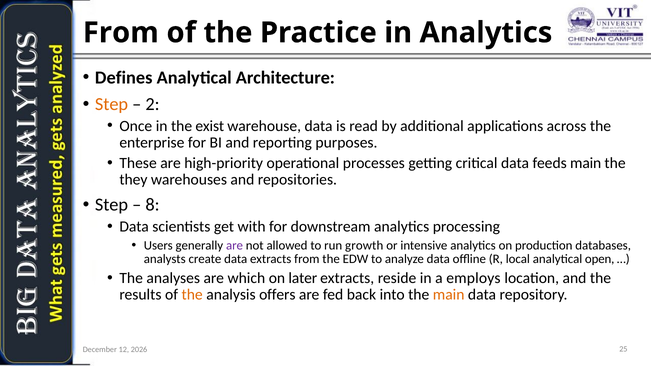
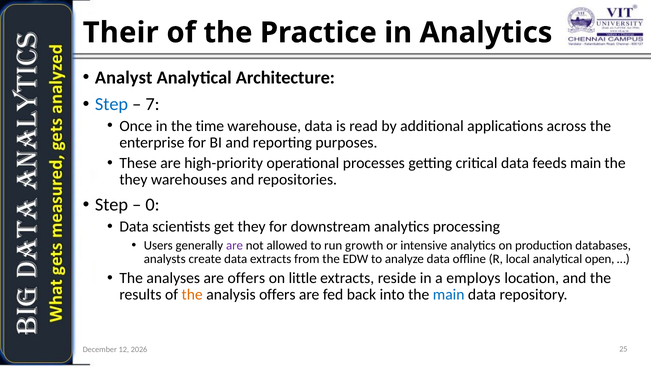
From at (121, 33): From -> Their
Defines: Defines -> Analyst
Step at (112, 104) colour: orange -> blue
2: 2 -> 7
exist: exist -> time
8: 8 -> 0
get with: with -> they
are which: which -> offers
later: later -> little
main at (449, 295) colour: orange -> blue
